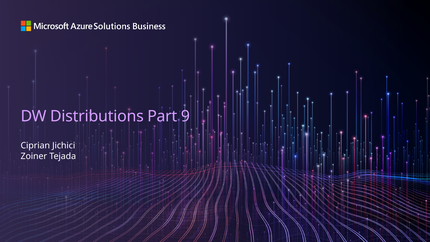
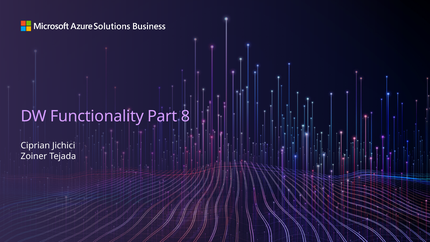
Distributions: Distributions -> Functionality
9: 9 -> 8
